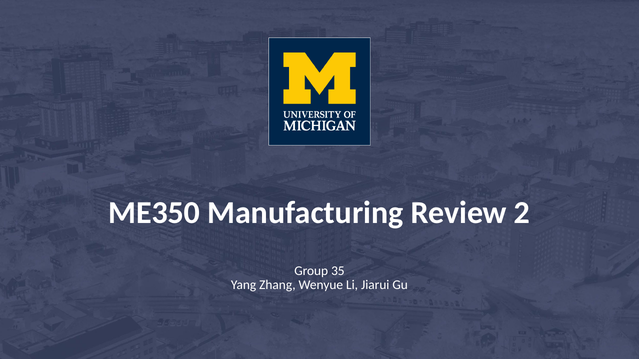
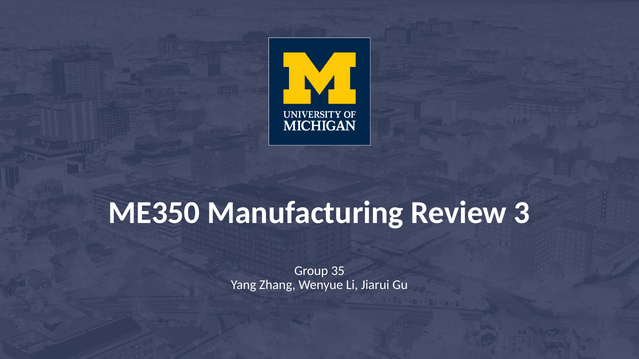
2: 2 -> 3
